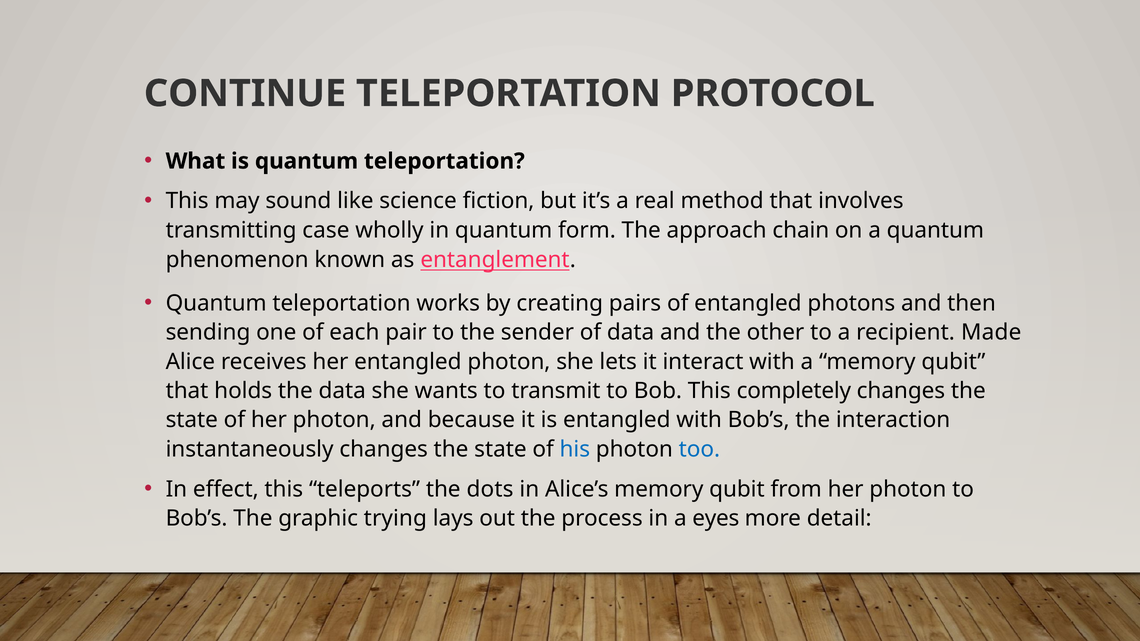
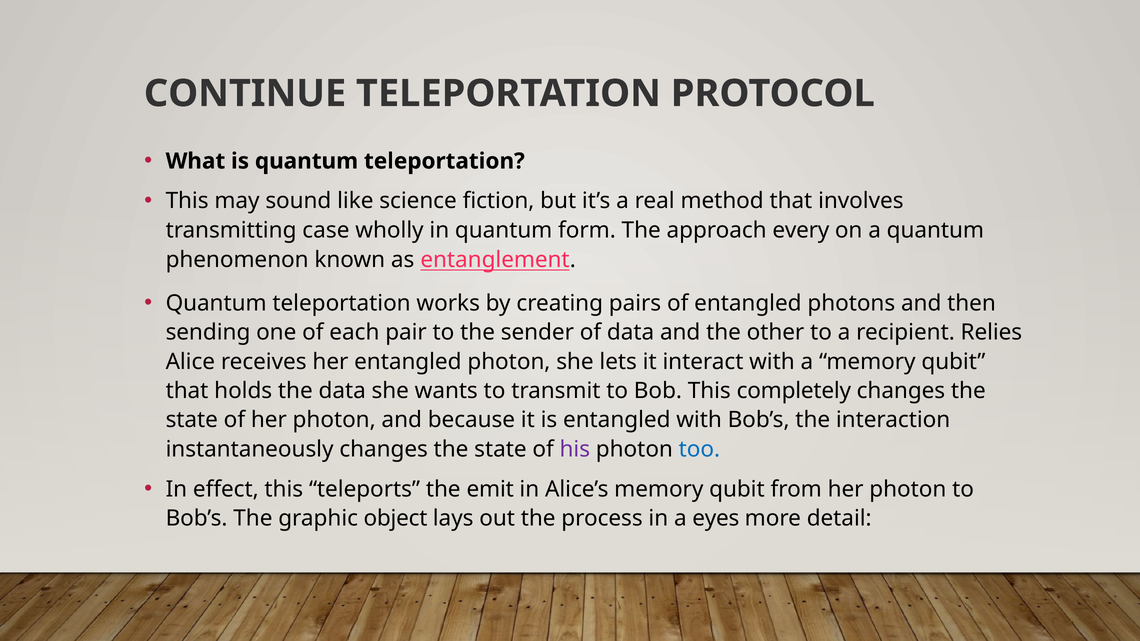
chain: chain -> every
Made: Made -> Relies
his colour: blue -> purple
dots: dots -> emit
trying: trying -> object
